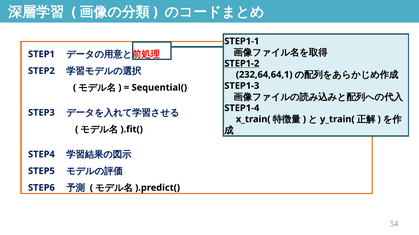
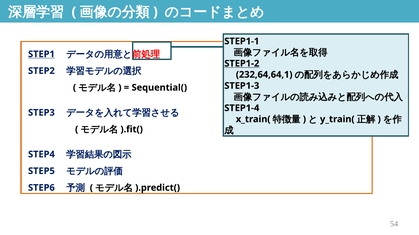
STEP1 underline: none -> present
